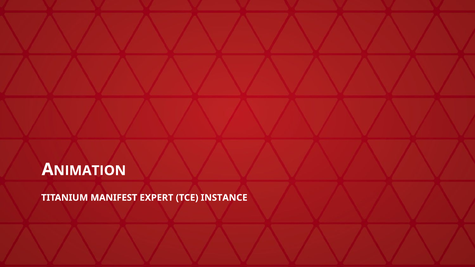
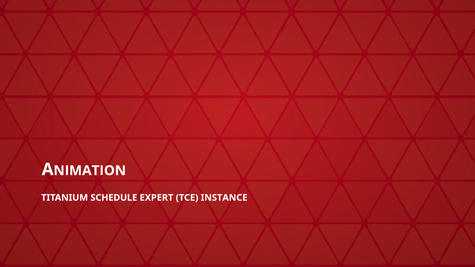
MANIFEST: MANIFEST -> SCHEDULE
